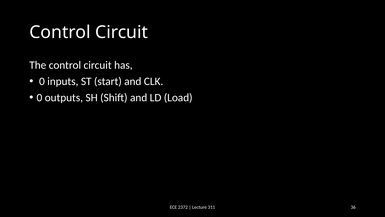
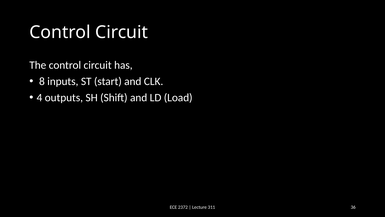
0 at (42, 81): 0 -> 8
0 at (39, 97): 0 -> 4
